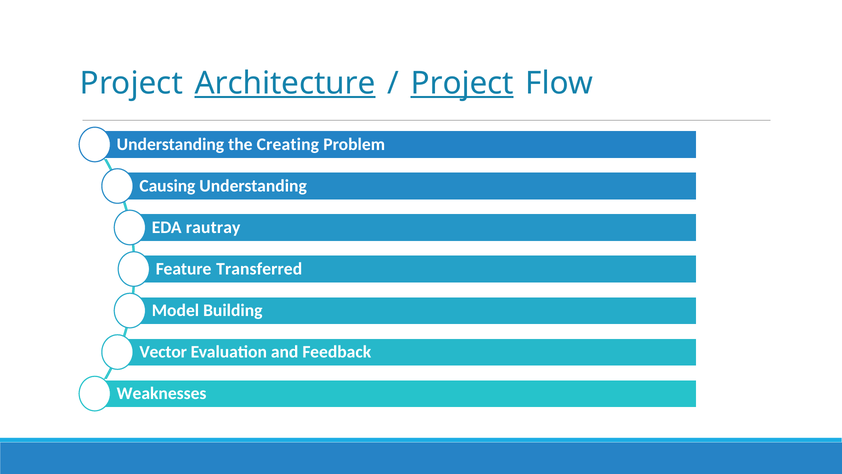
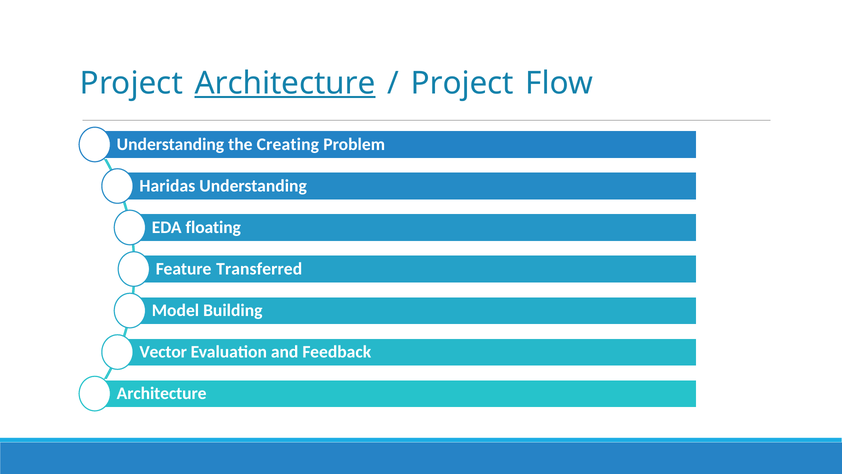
Project at (462, 83) underline: present -> none
Causing: Causing -> Haridas
rautray: rautray -> floating
Weaknesses at (162, 393): Weaknesses -> Architecture
